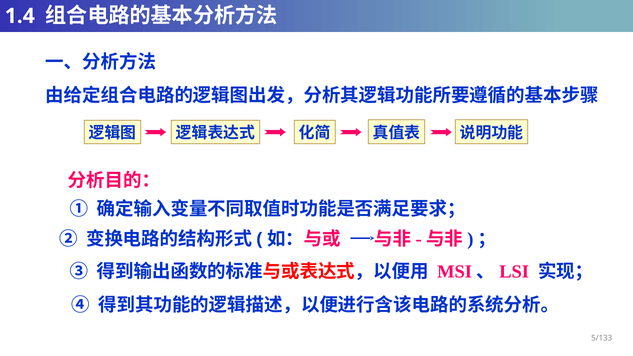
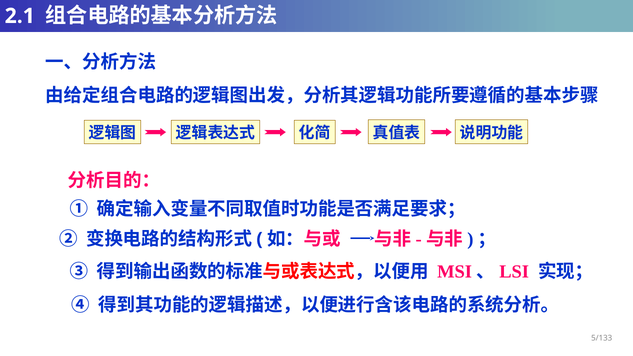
1.4: 1.4 -> 2.1
